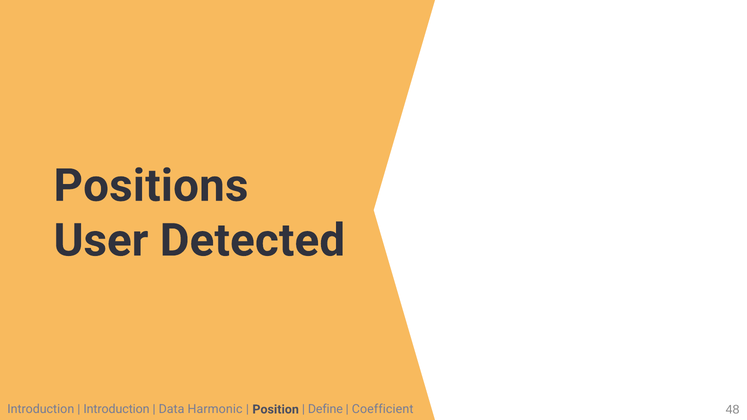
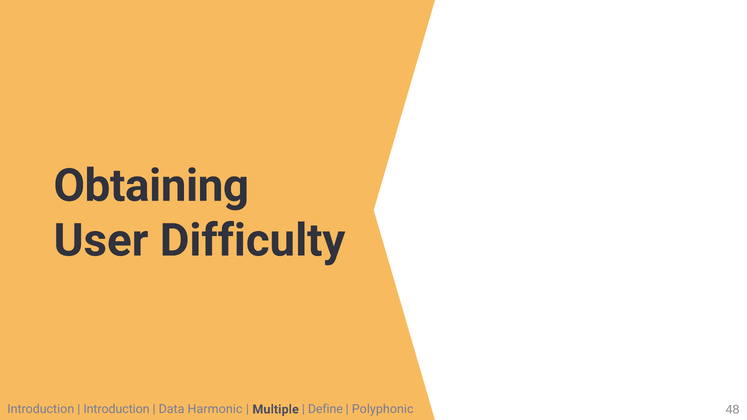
Positions: Positions -> Obtaining
Detected: Detected -> Difficulty
Position: Position -> Multiple
Coefficient: Coefficient -> Polyphonic
